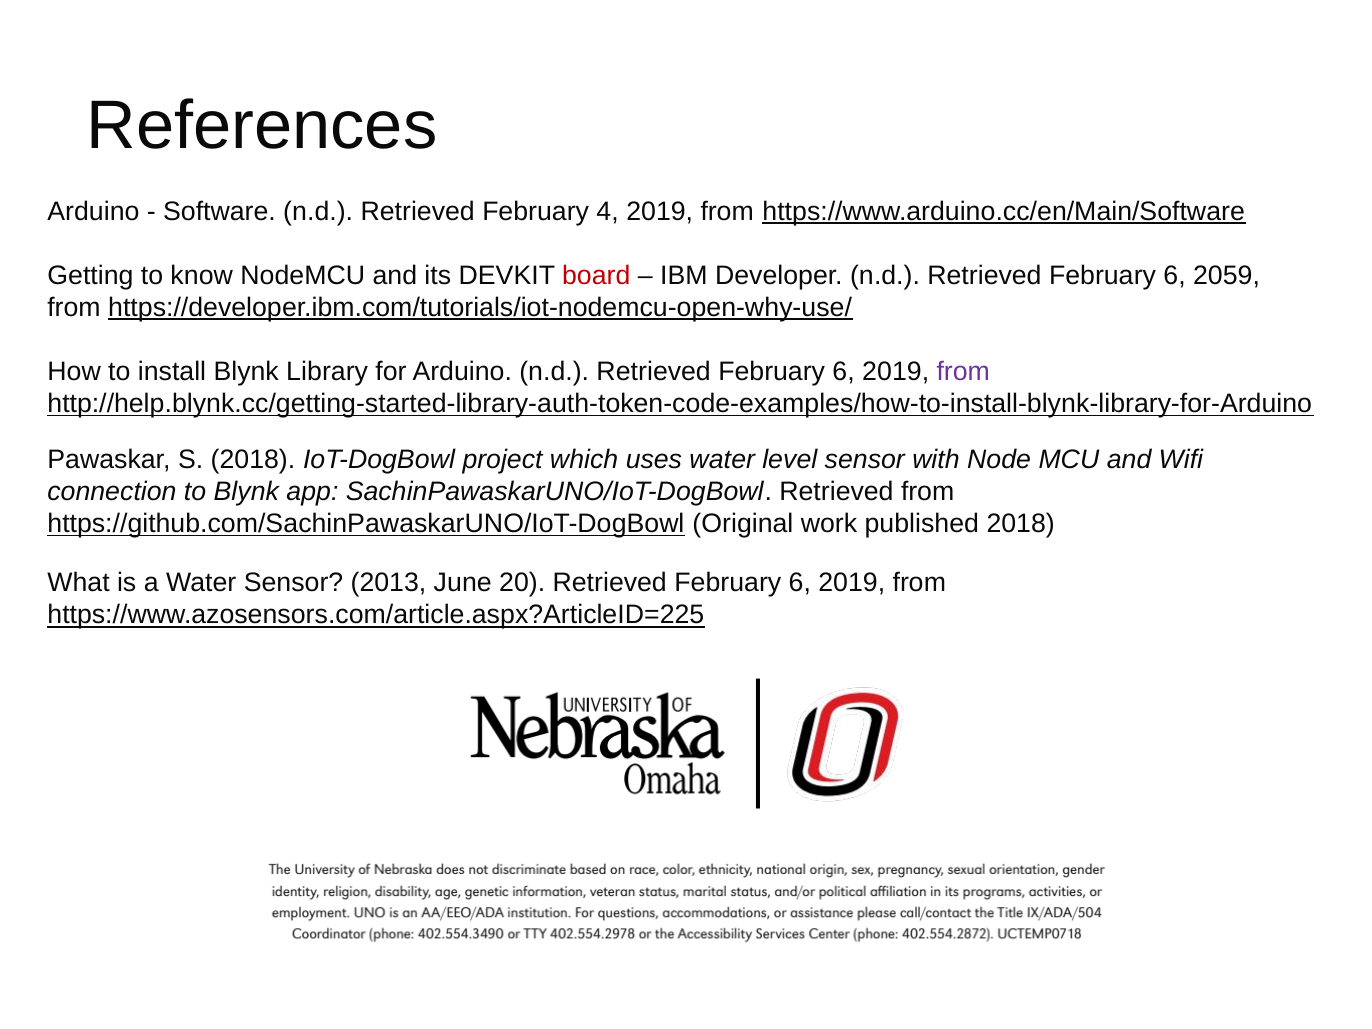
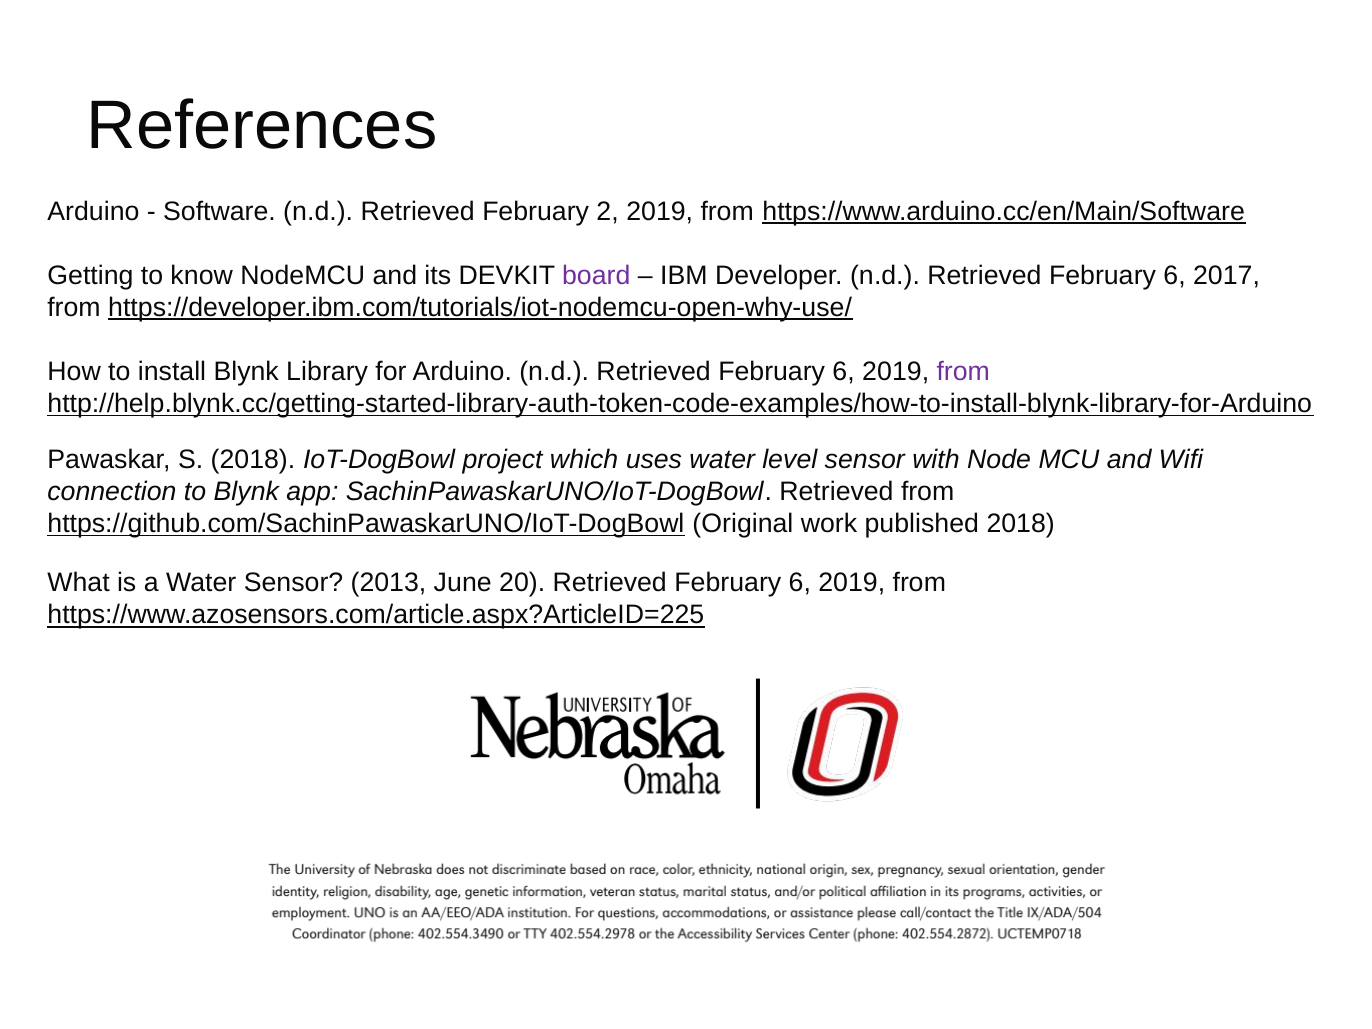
4: 4 -> 2
board colour: red -> purple
2059: 2059 -> 2017
